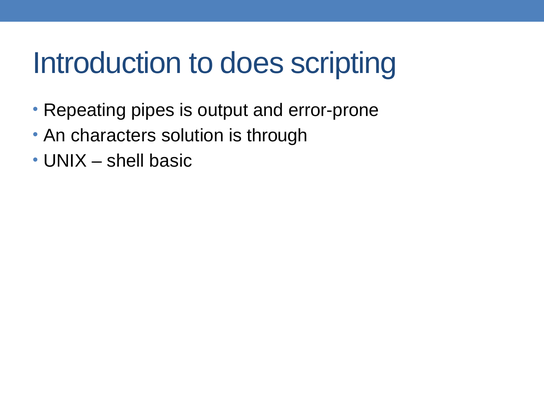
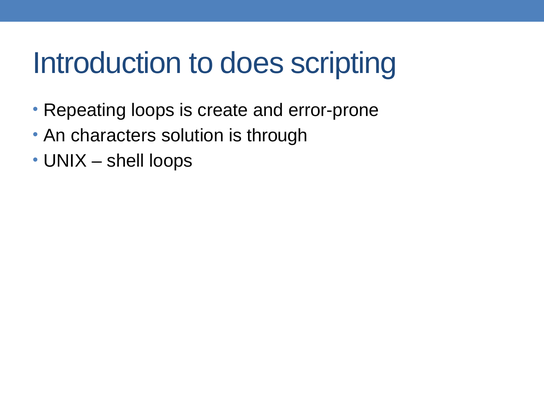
Repeating pipes: pipes -> loops
output: output -> create
shell basic: basic -> loops
